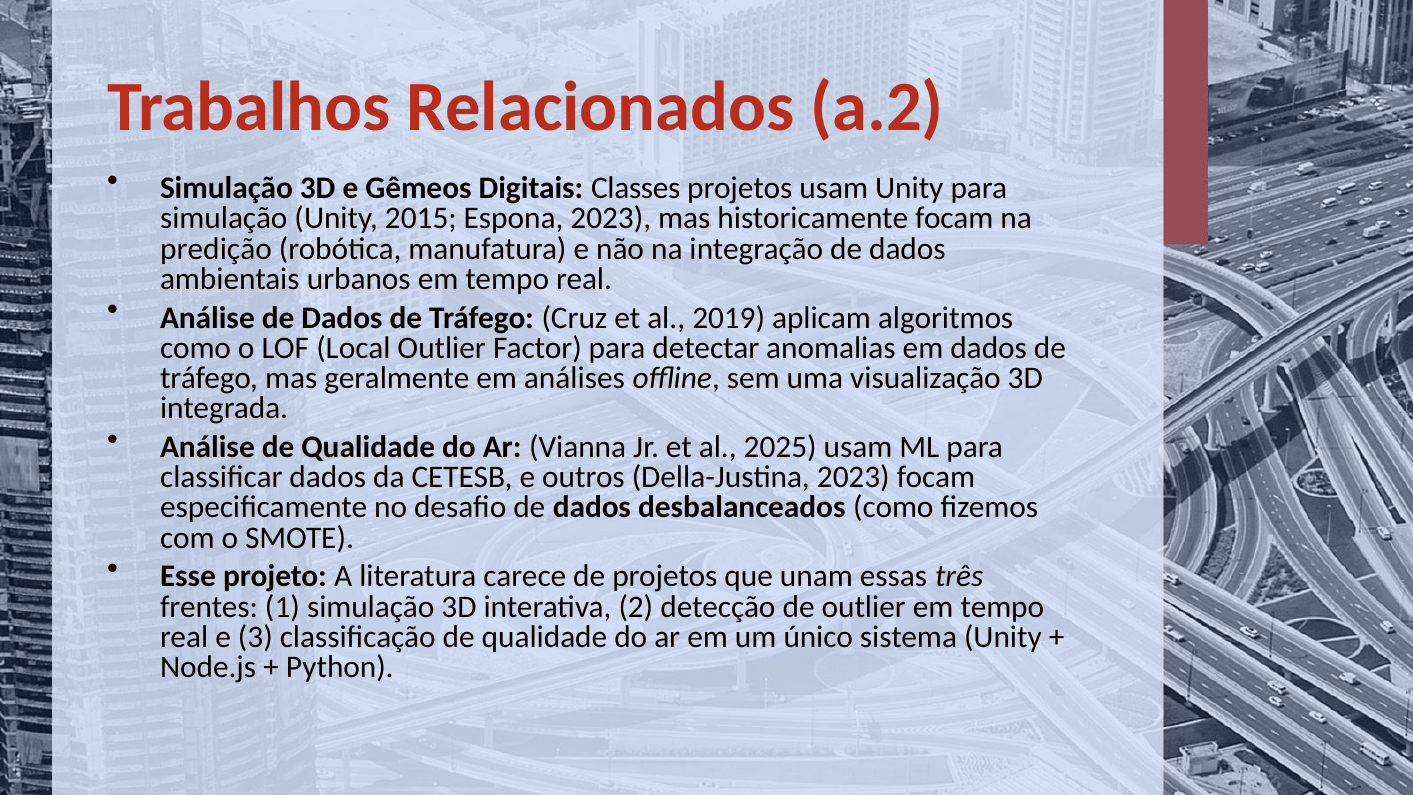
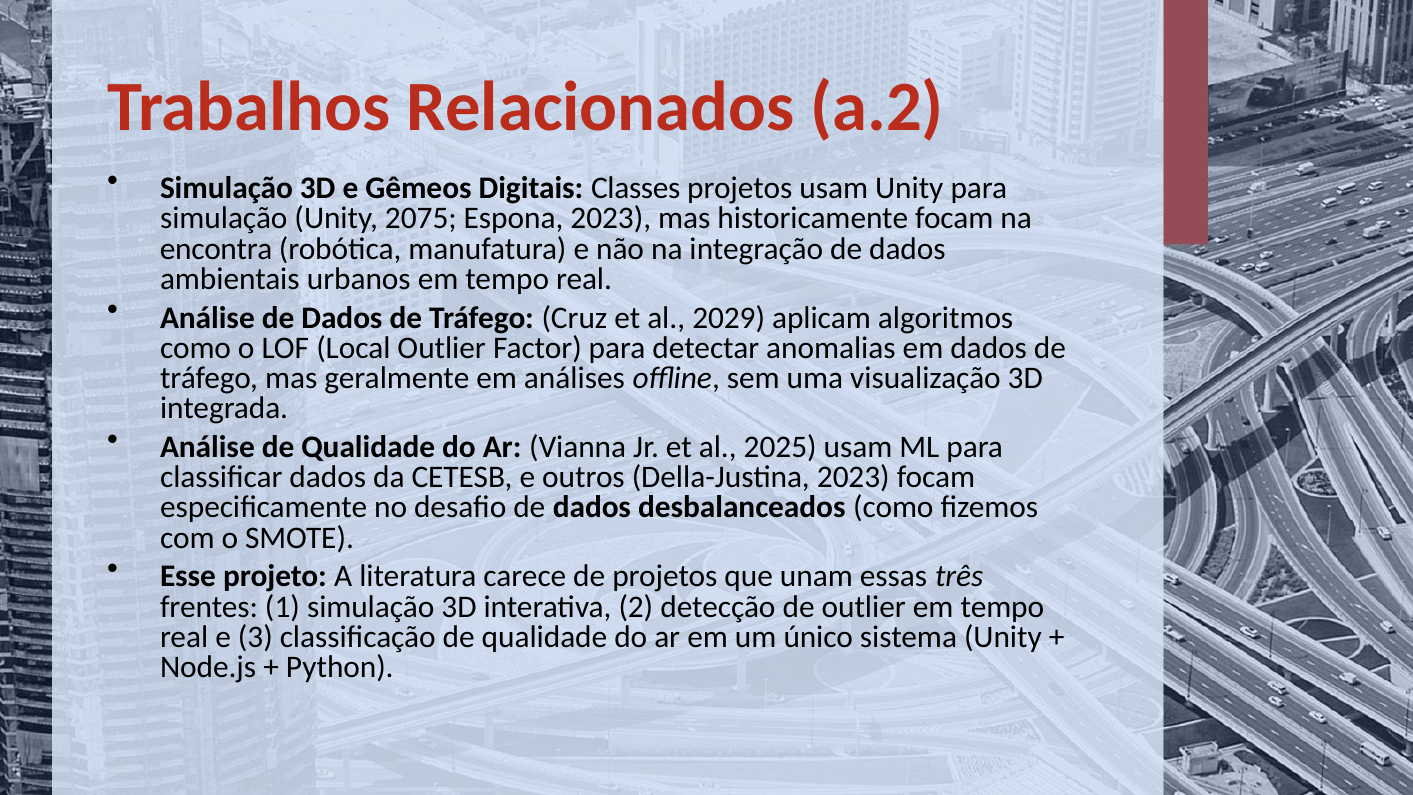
2015: 2015 -> 2075
predição: predição -> encontra
2019: 2019 -> 2029
